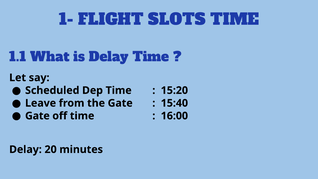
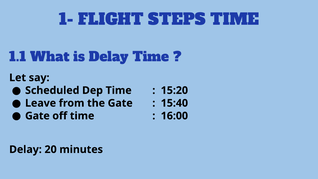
SLOTS: SLOTS -> STEPS
